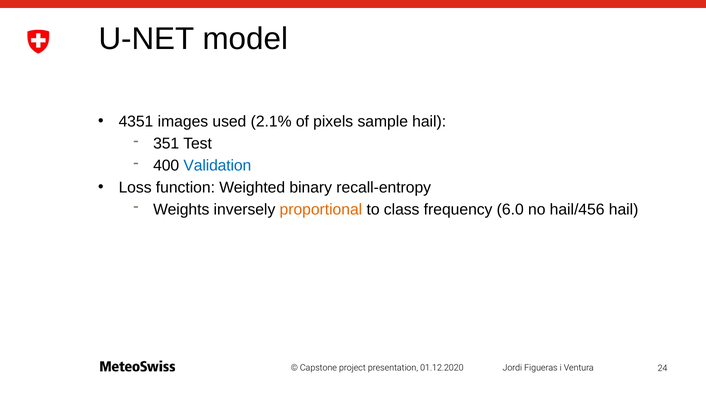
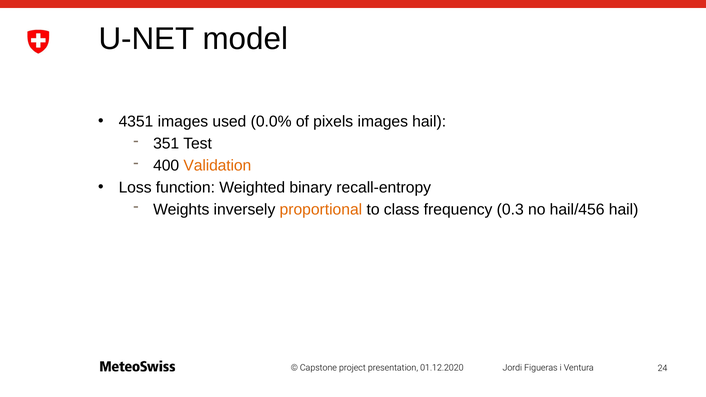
2.1%: 2.1% -> 0.0%
pixels sample: sample -> images
Validation colour: blue -> orange
6.0: 6.0 -> 0.3
